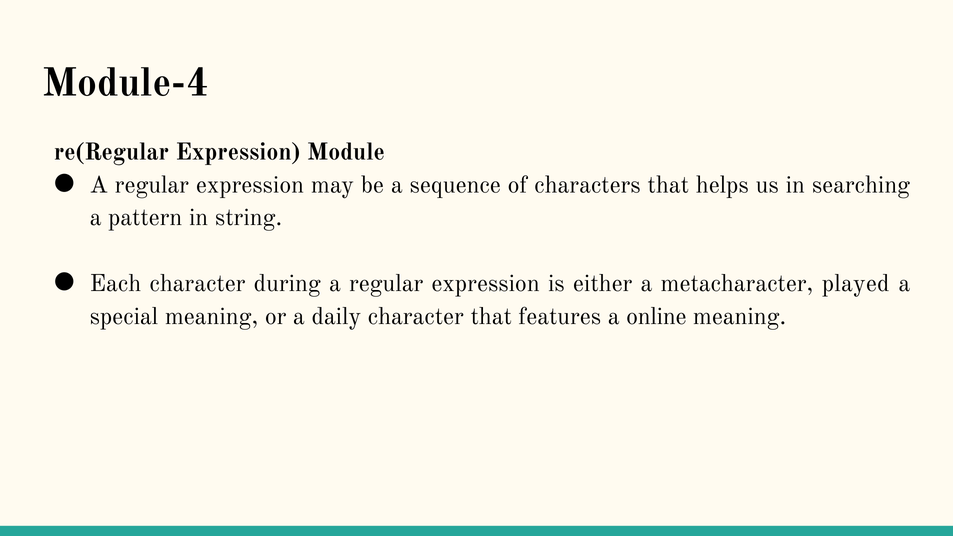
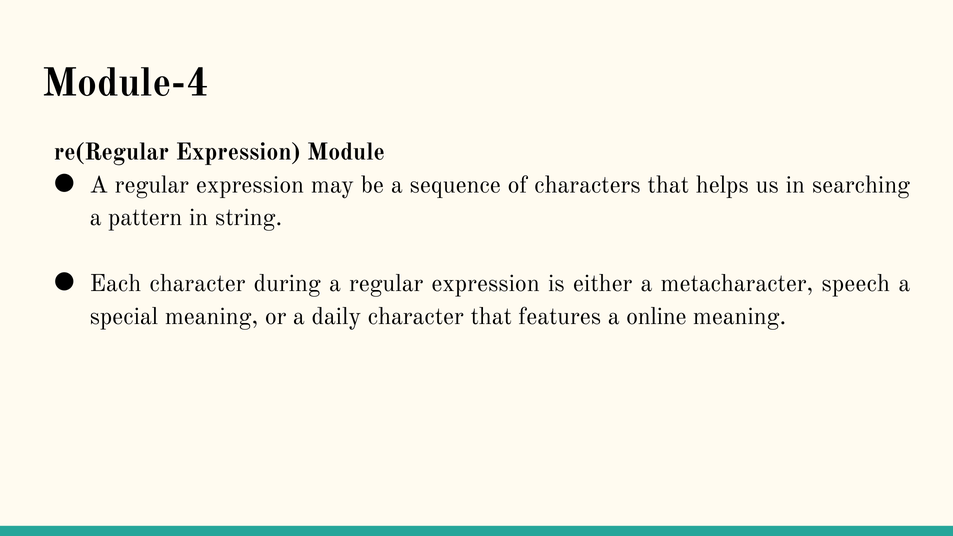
played: played -> speech
